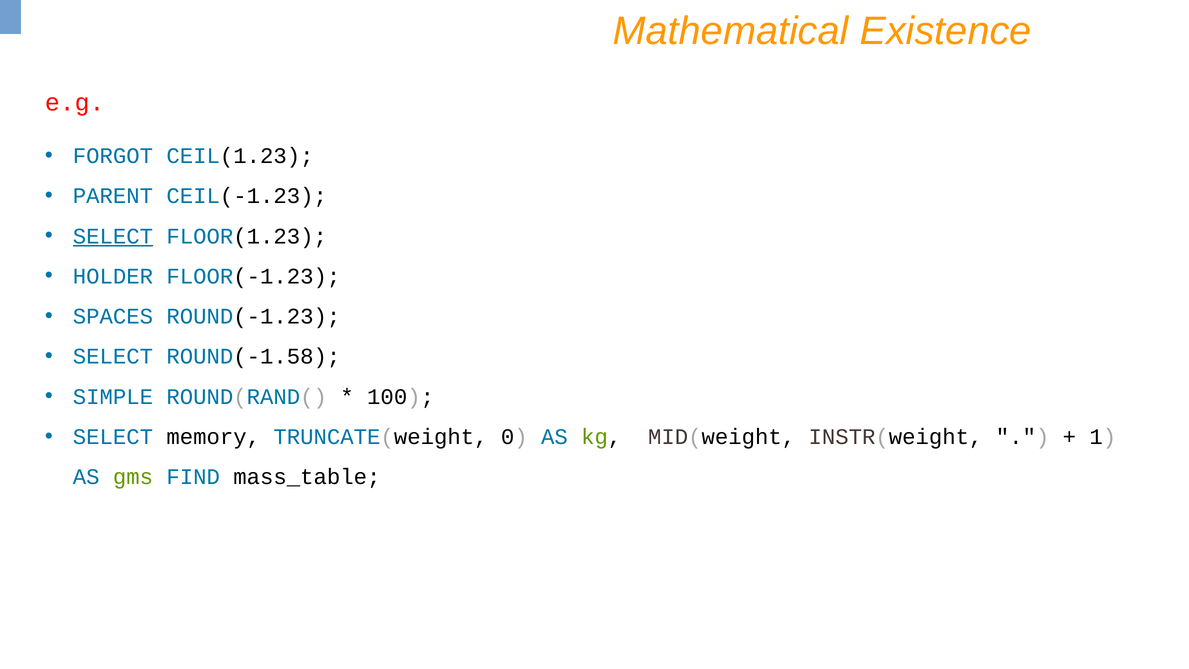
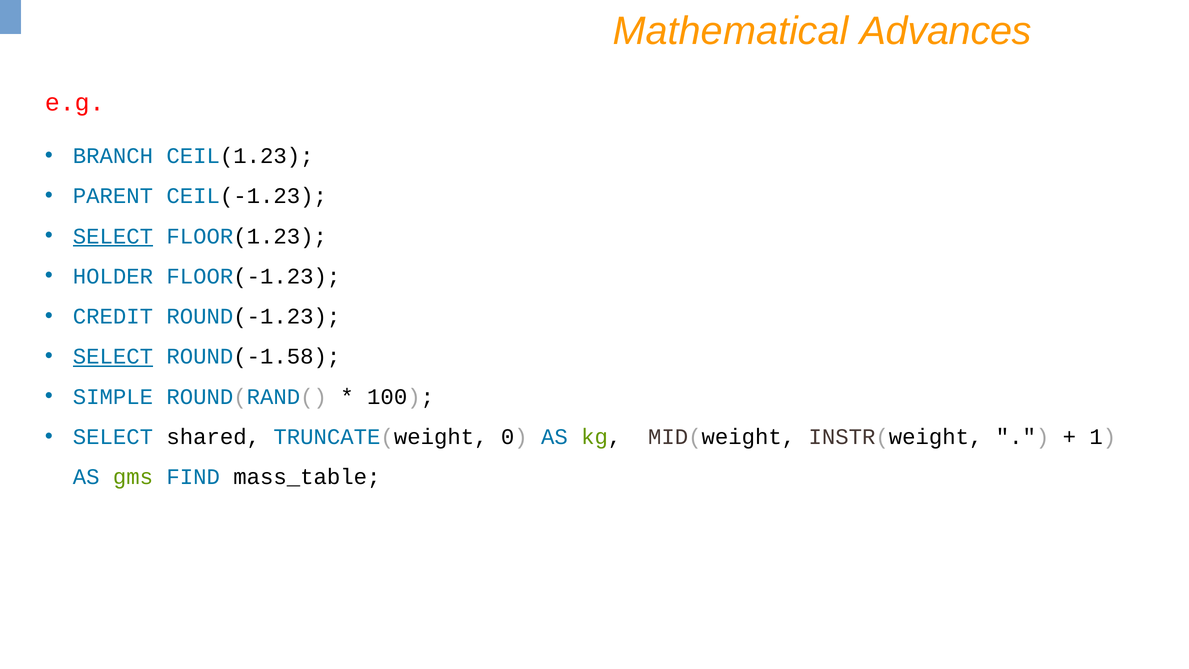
Existence: Existence -> Advances
FORGOT: FORGOT -> BRANCH
SPACES: SPACES -> CREDIT
SELECT at (113, 357) underline: none -> present
memory: memory -> shared
